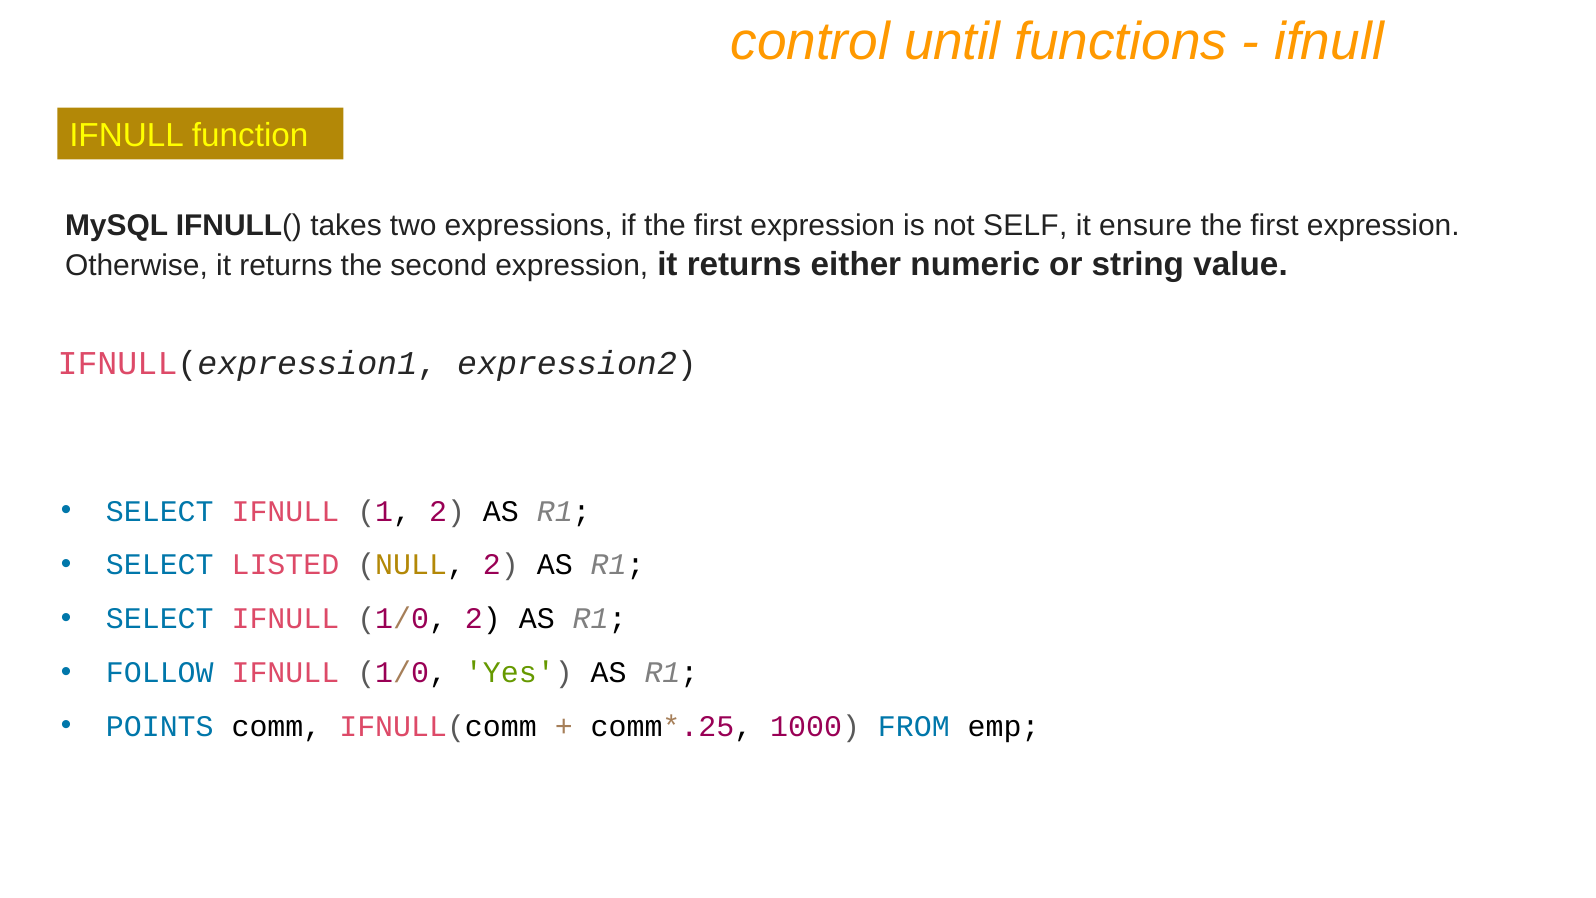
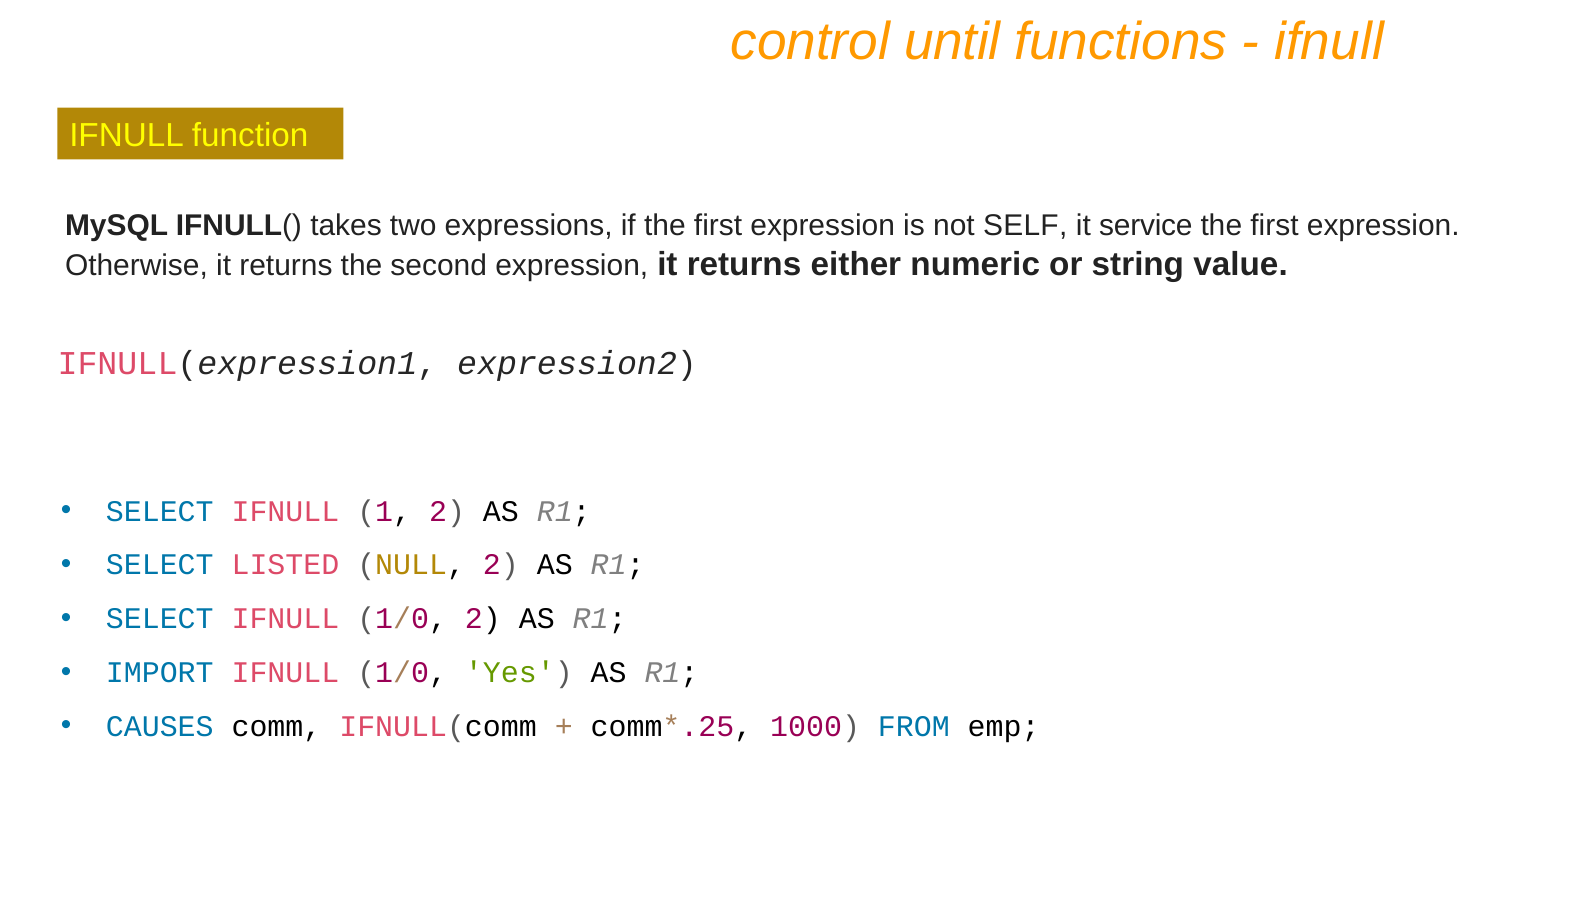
ensure: ensure -> service
FOLLOW: FOLLOW -> IMPORT
POINTS: POINTS -> CAUSES
